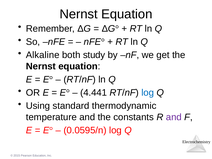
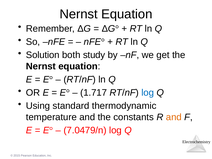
Alkaline: Alkaline -> Solution
4.441: 4.441 -> 1.717
and at (174, 117) colour: purple -> orange
0.0595/n: 0.0595/n -> 7.0479/n
